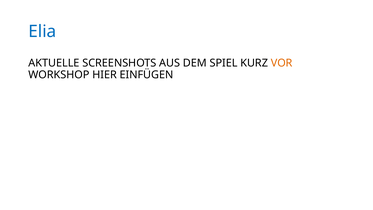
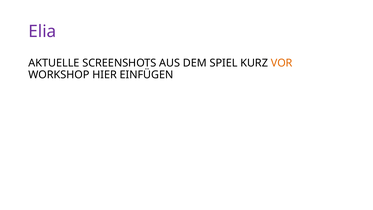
Elia colour: blue -> purple
